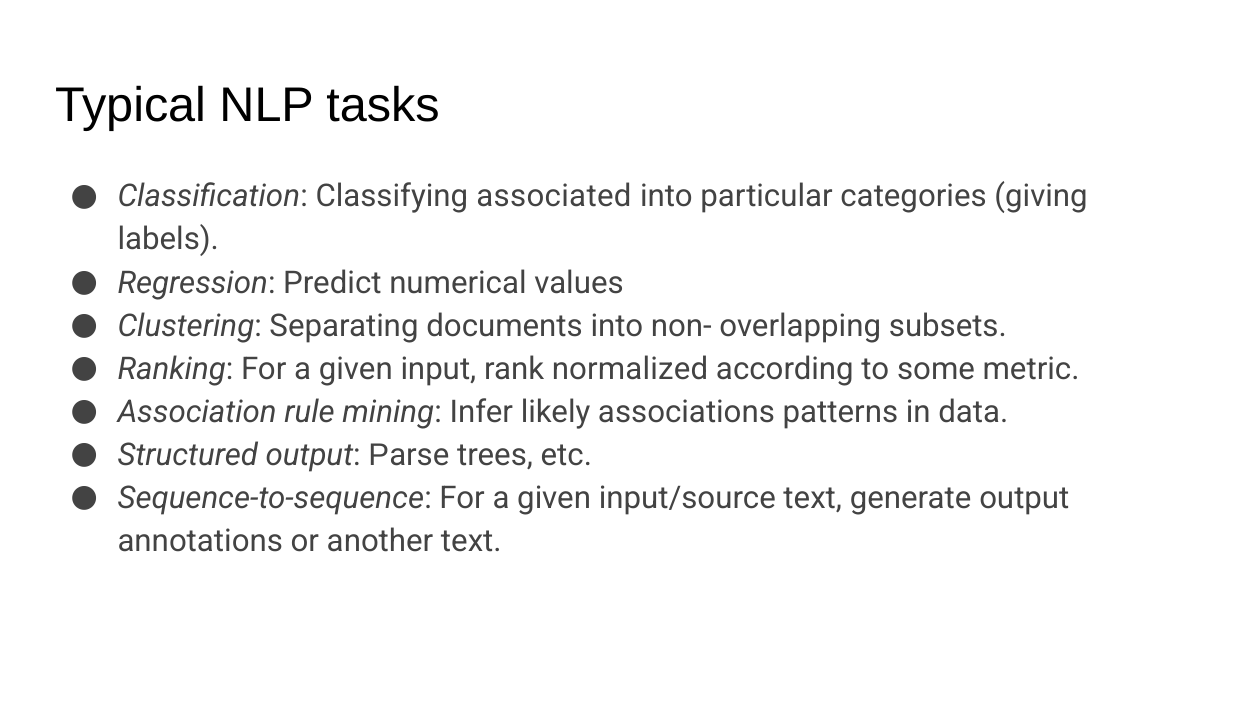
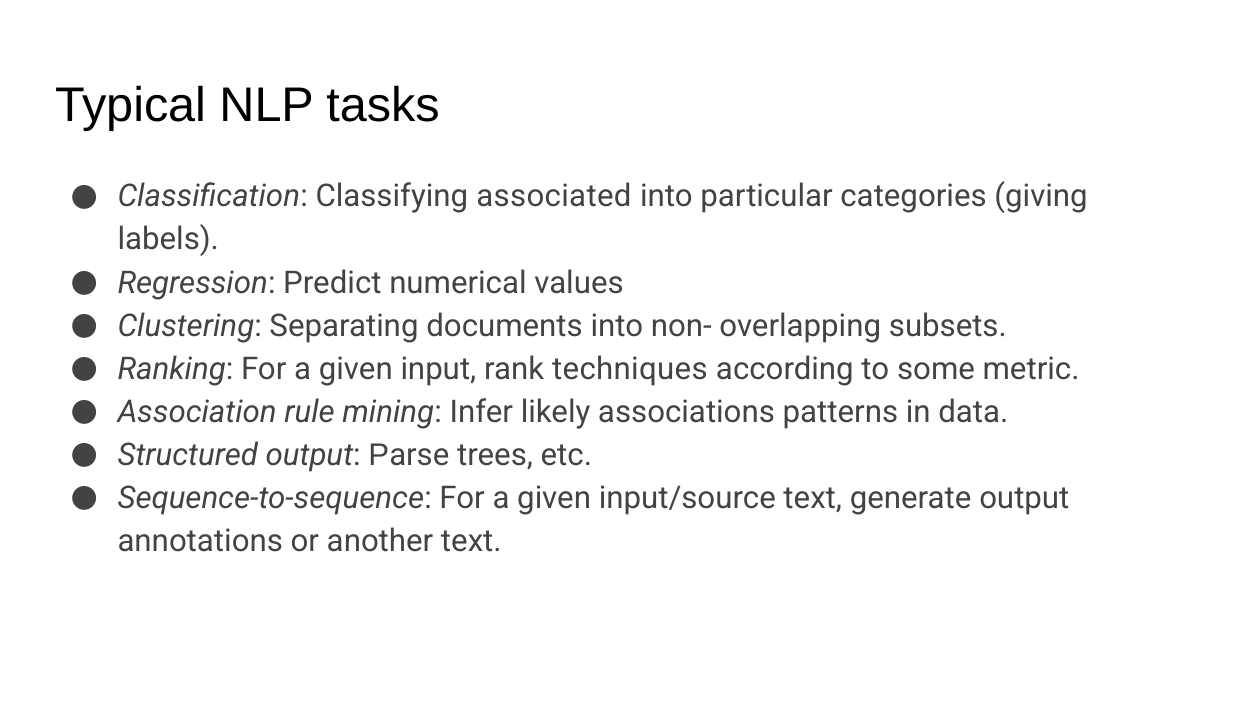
normalized: normalized -> techniques
